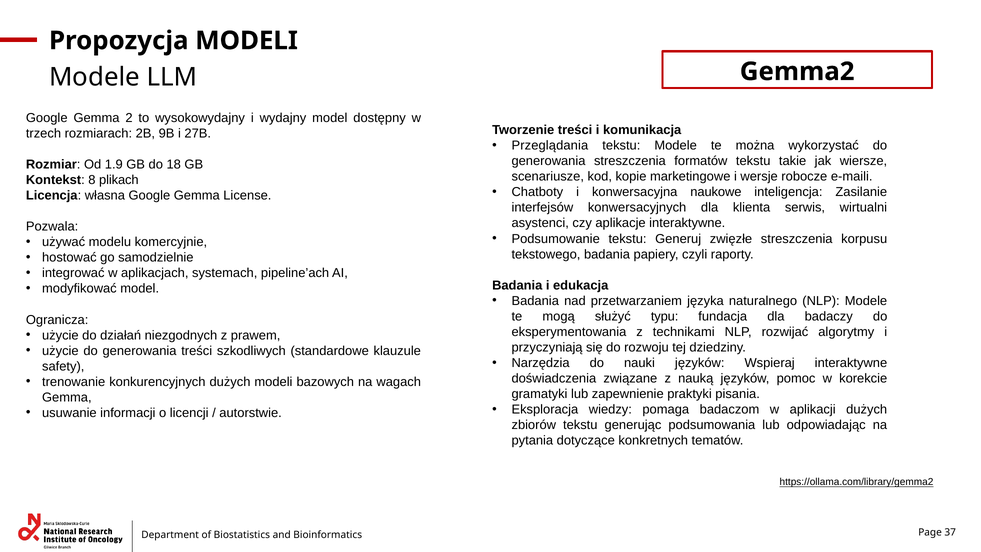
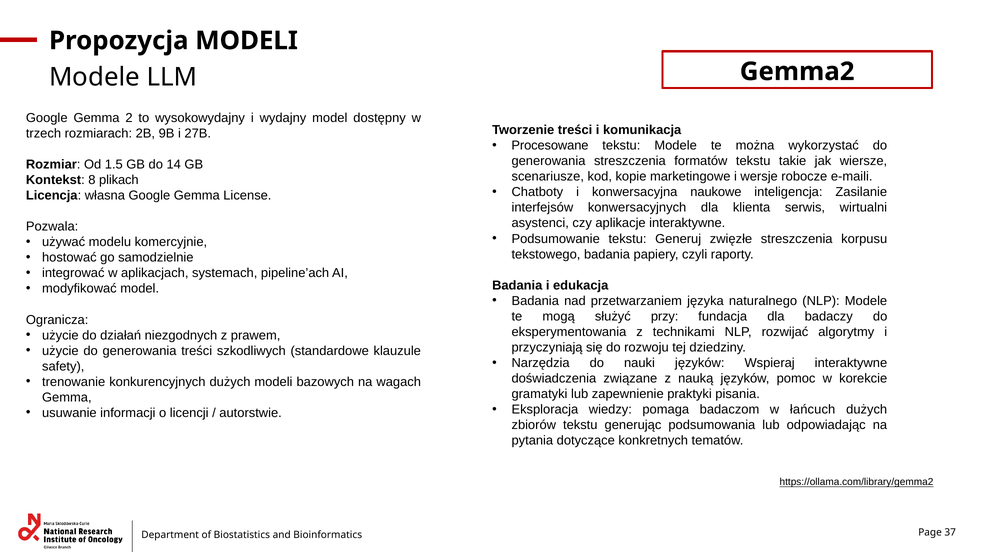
Przeglądania: Przeglądania -> Procesowane
1.9: 1.9 -> 1.5
18: 18 -> 14
typu: typu -> przy
aplikacji: aplikacji -> łańcuch
